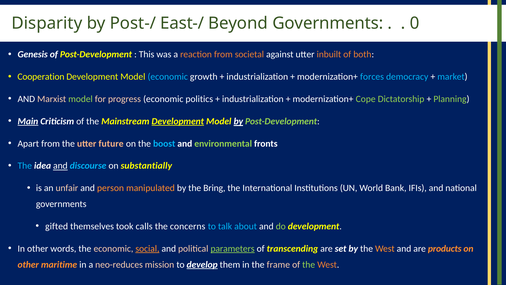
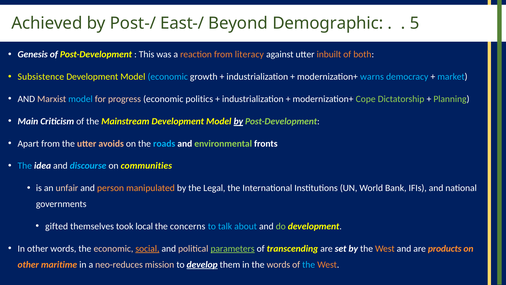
Disparity: Disparity -> Achieved
Beyond Governments: Governments -> Demographic
0: 0 -> 5
societal: societal -> literacy
Cooperation: Cooperation -> Subsistence
forces: forces -> warns
model at (81, 99) colour: light green -> light blue
Main underline: present -> none
Development at (178, 121) underline: present -> none
future: future -> avoids
boost: boost -> roads
and at (60, 166) underline: present -> none
substantially: substantially -> communities
Bring: Bring -> Legal
calls: calls -> local
the frame: frame -> words
the at (309, 264) colour: light green -> light blue
